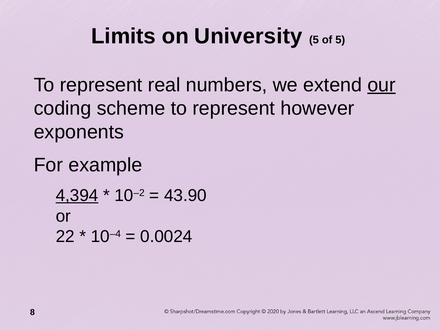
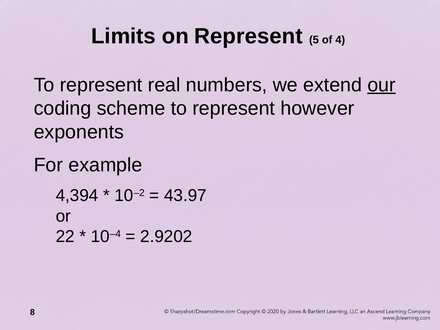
on University: University -> Represent
of 5: 5 -> 4
4,394 underline: present -> none
43.90: 43.90 -> 43.97
0.0024: 0.0024 -> 2.9202
